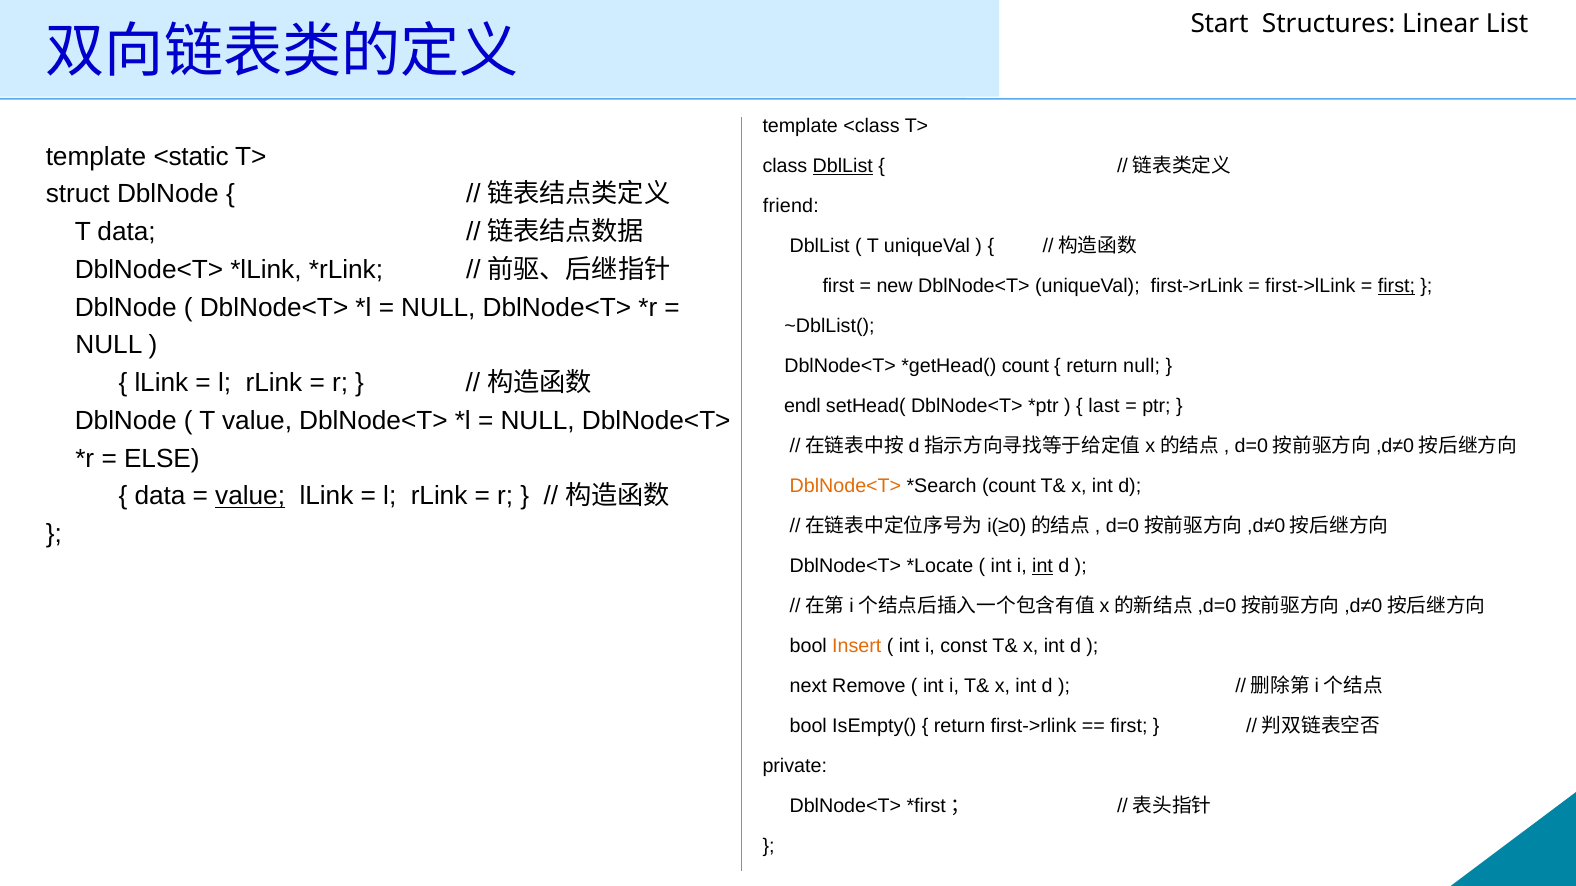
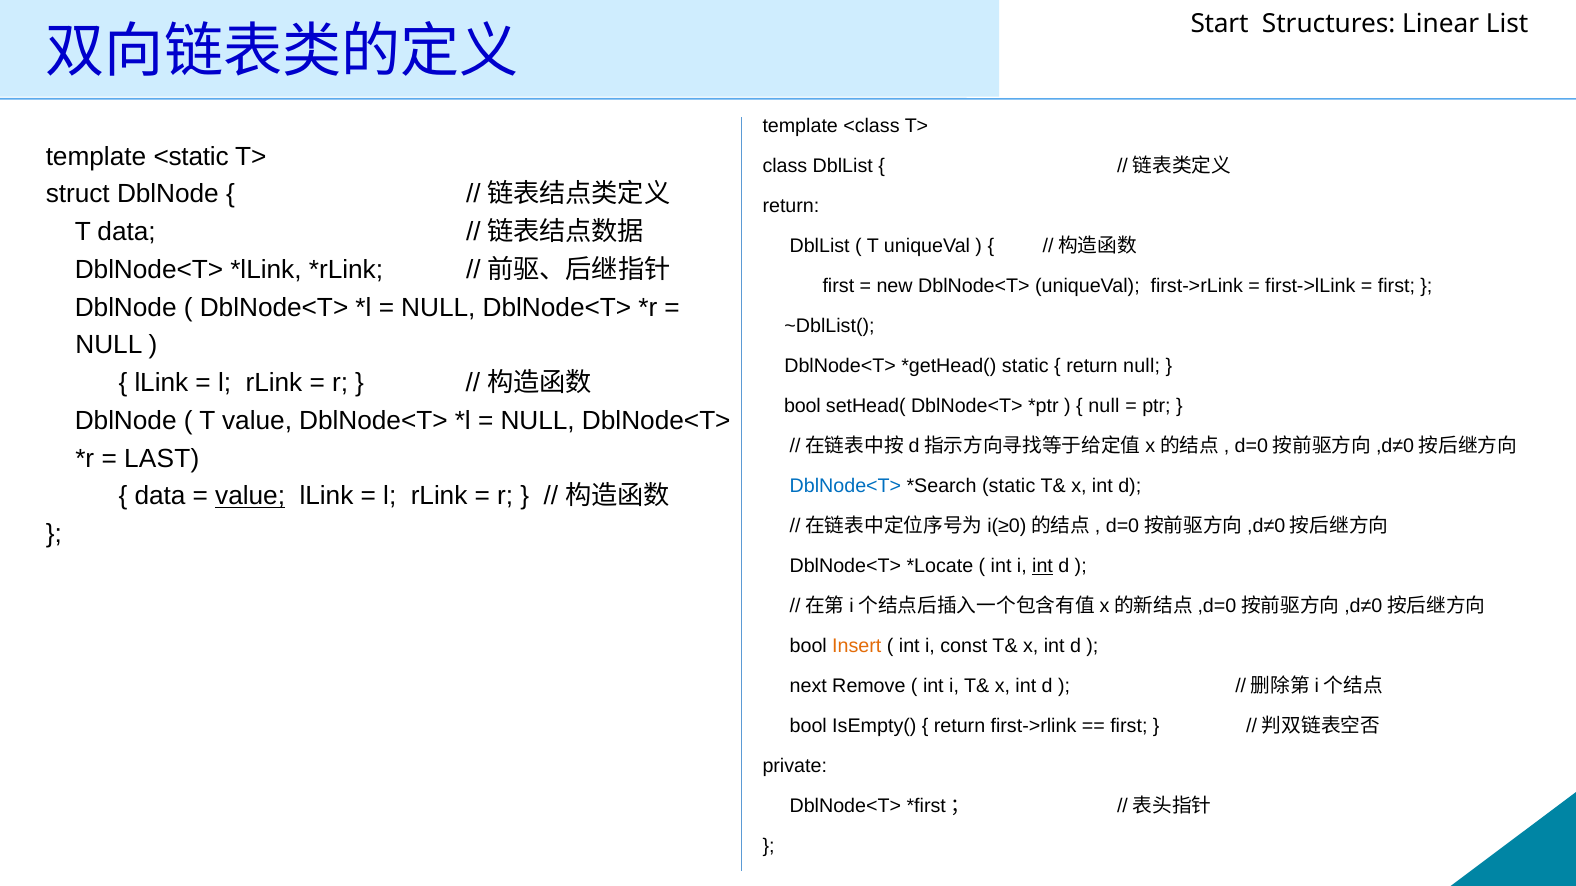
DblList at (843, 166) underline: present -> none
friend at (791, 206): friend -> return
first at (1396, 286) underline: present -> none
count at (1025, 366): count -> static
endl at (803, 406): endl -> bool
last at (1104, 406): last -> null
ELSE: ELSE -> LAST
DblNode<T> at (845, 486) colour: orange -> blue
count at (1009, 486): count -> static
